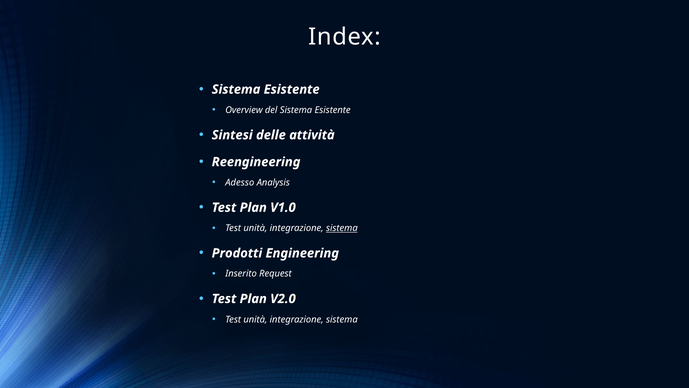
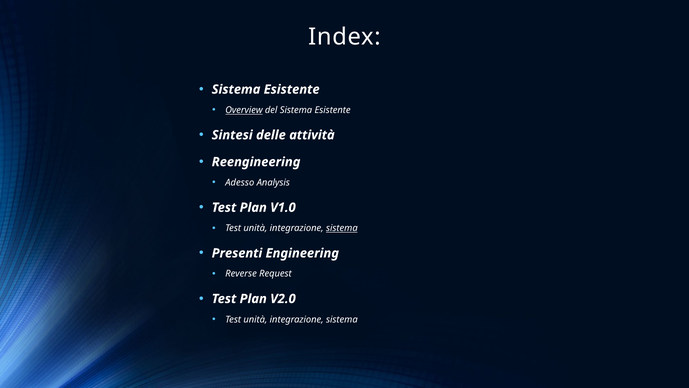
Overview underline: none -> present
Prodotti: Prodotti -> Presenti
Inserito: Inserito -> Reverse
